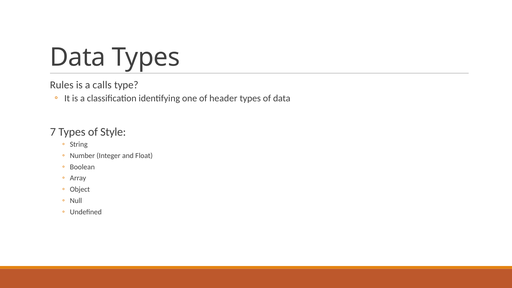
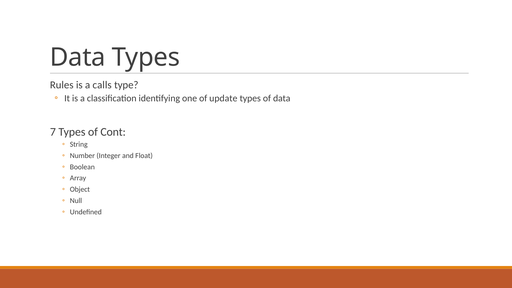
header: header -> update
Style: Style -> Cont
